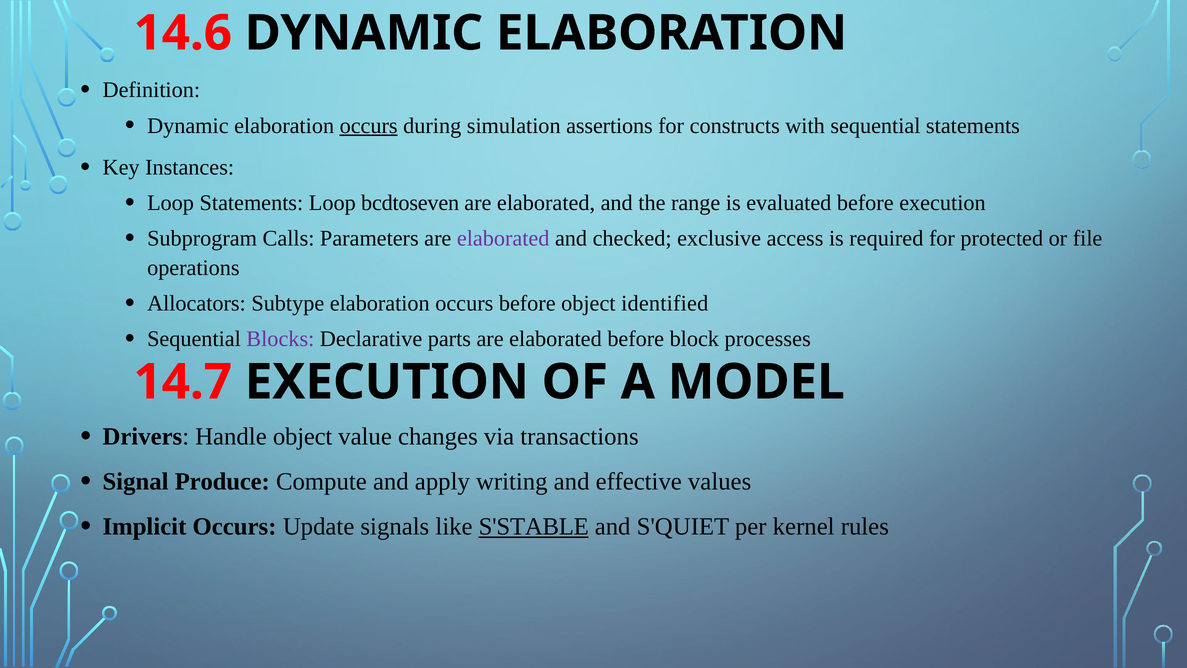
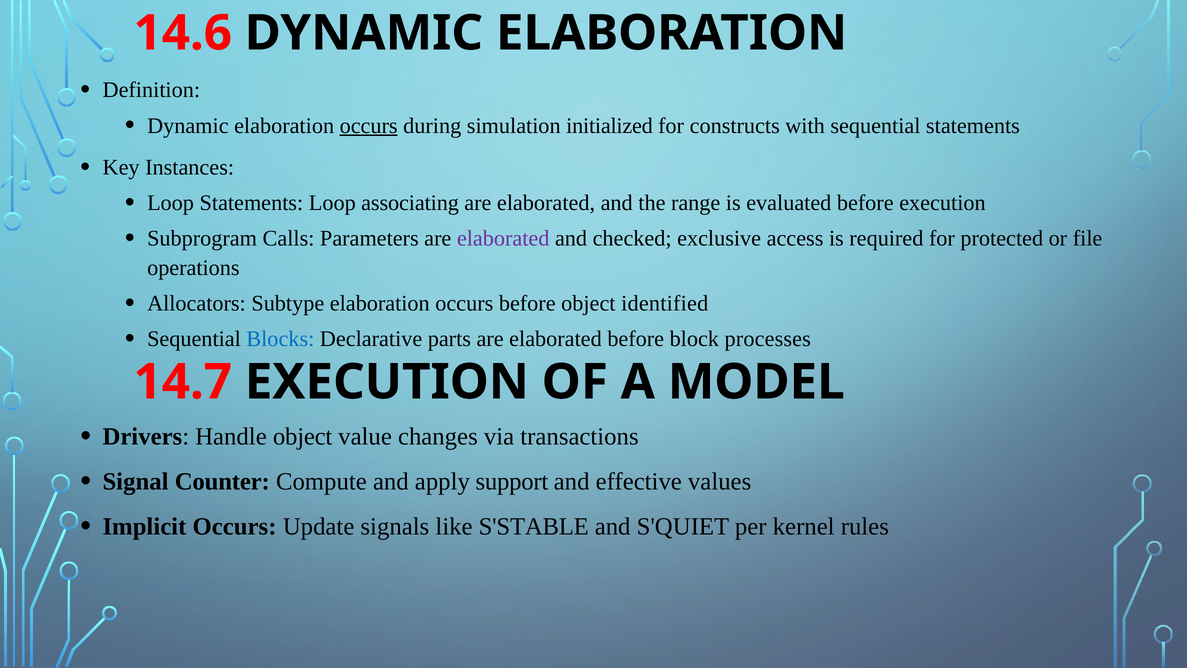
assertions: assertions -> initialized
bcdtoseven: bcdtoseven -> associating
Blocks colour: purple -> blue
Produce: Produce -> Counter
writing: writing -> support
S'STABLE underline: present -> none
